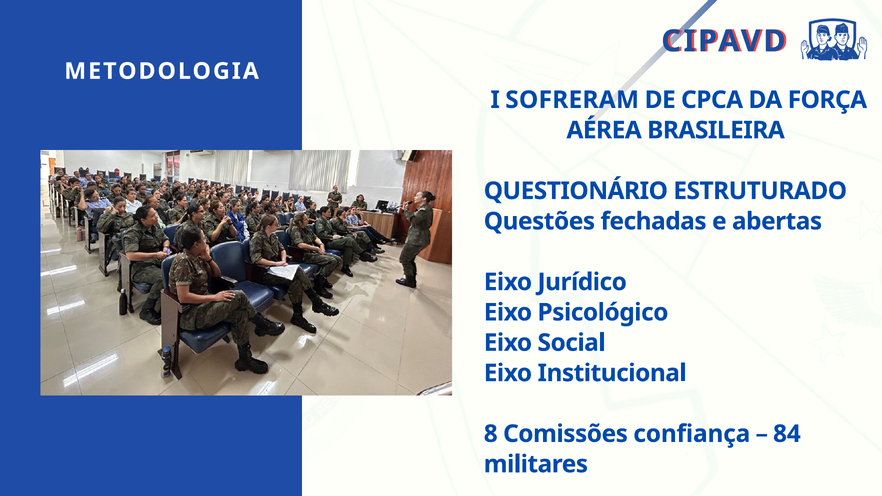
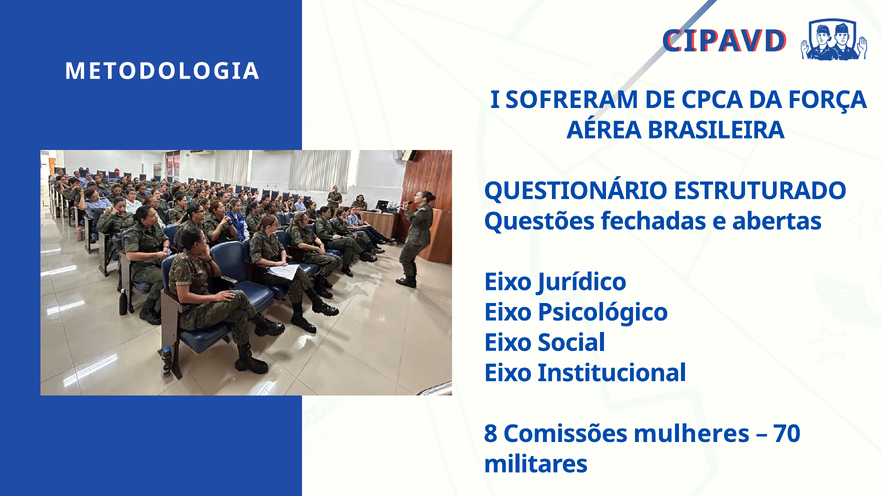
confiança: confiança -> mulheres
84: 84 -> 70
